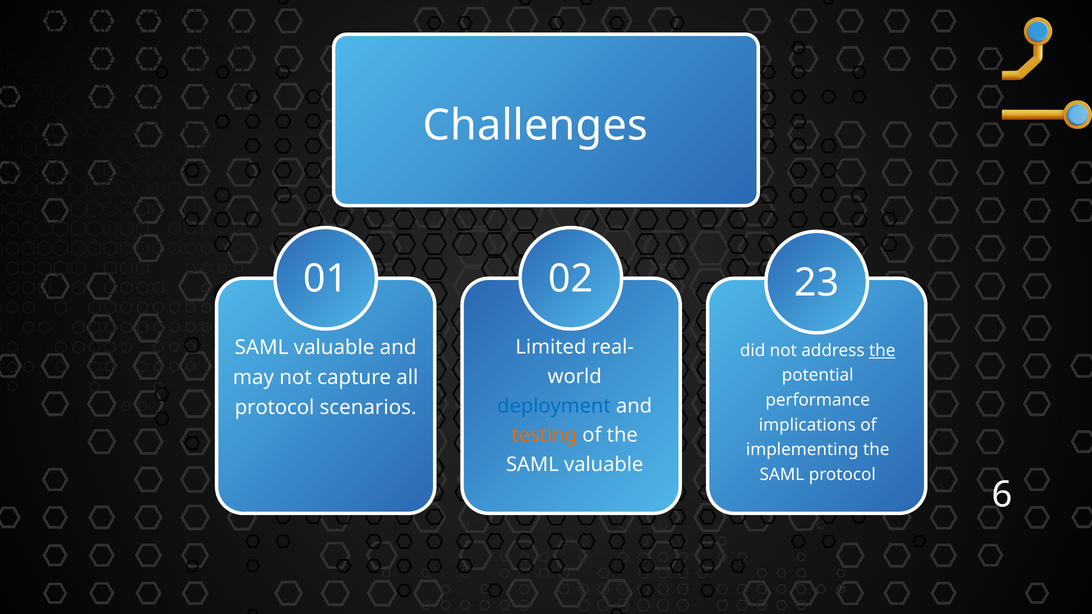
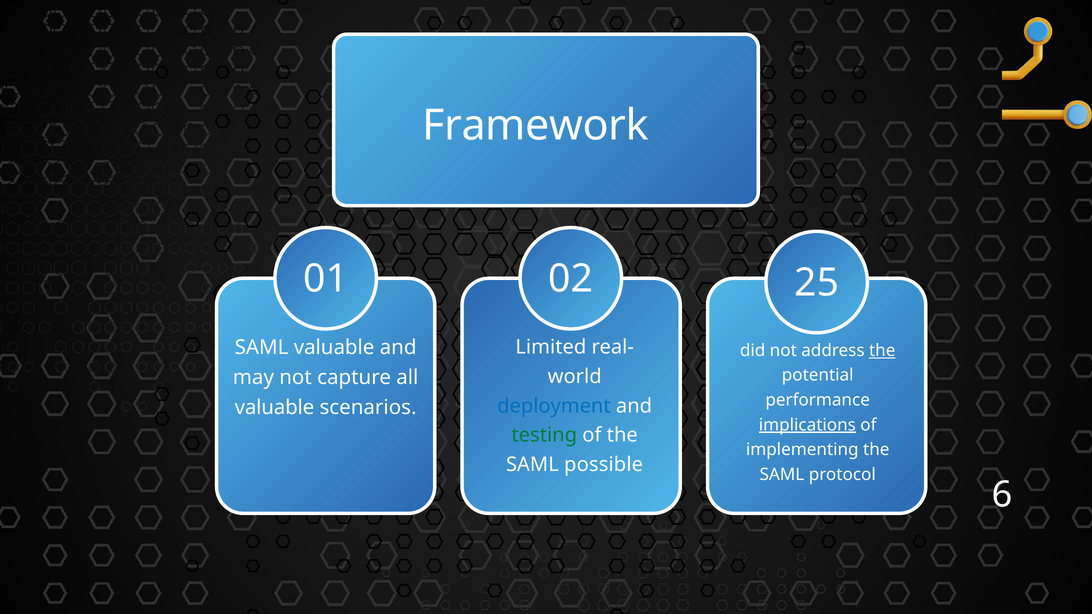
Challenges: Challenges -> Framework
23: 23 -> 25
protocol at (274, 407): protocol -> valuable
implications underline: none -> present
testing colour: orange -> green
valuable at (604, 465): valuable -> possible
